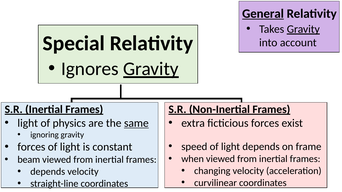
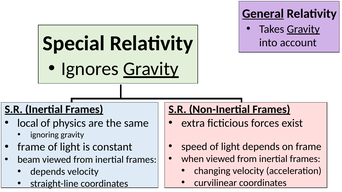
light at (28, 123): light -> local
same underline: present -> none
forces at (31, 147): forces -> frame
